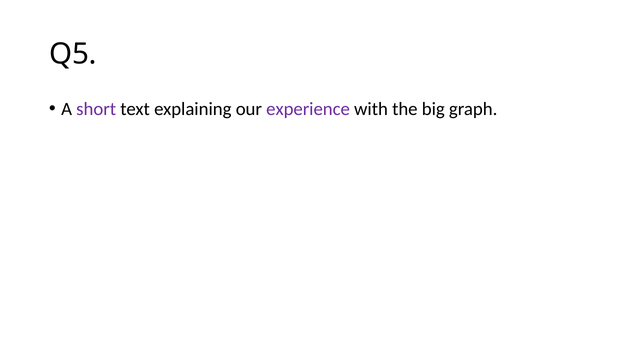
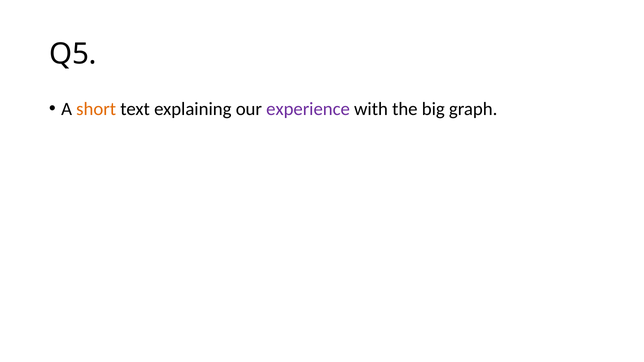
short colour: purple -> orange
